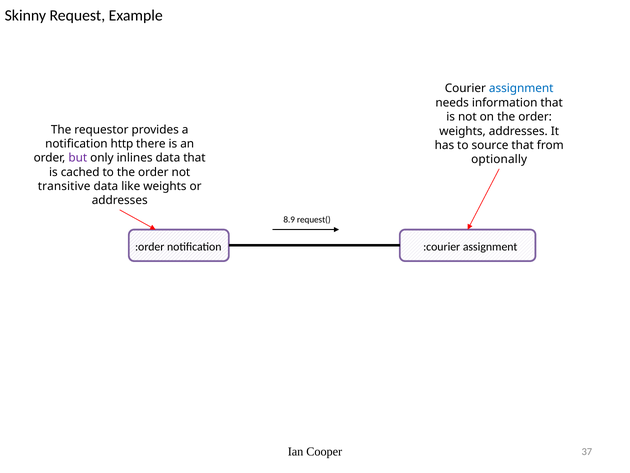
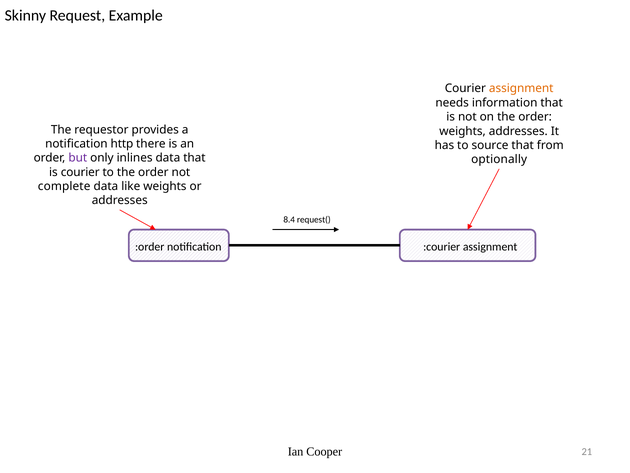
assignment at (521, 88) colour: blue -> orange
is cached: cached -> courier
transitive: transitive -> complete
8.9: 8.9 -> 8.4
37: 37 -> 21
